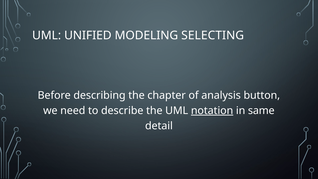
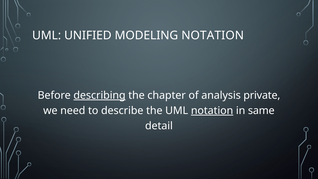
MODELING SELECTING: SELECTING -> NOTATION
describing underline: none -> present
button: button -> private
